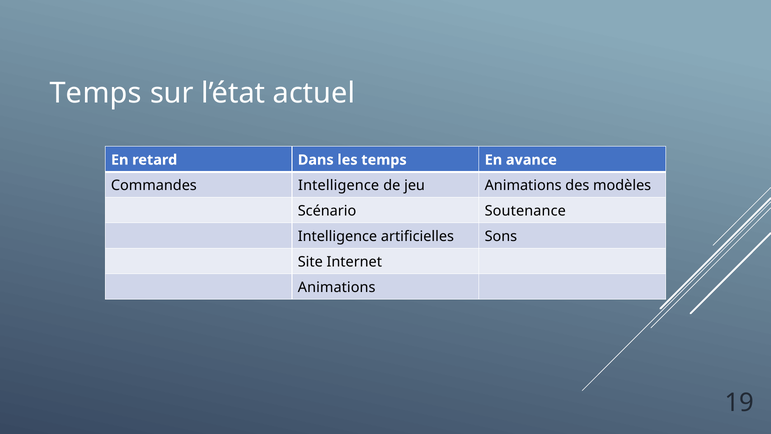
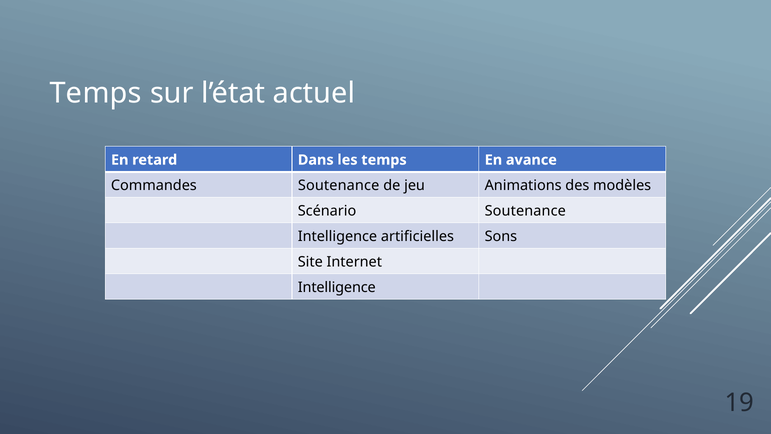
Commandes Intelligence: Intelligence -> Soutenance
Animations at (337, 287): Animations -> Intelligence
